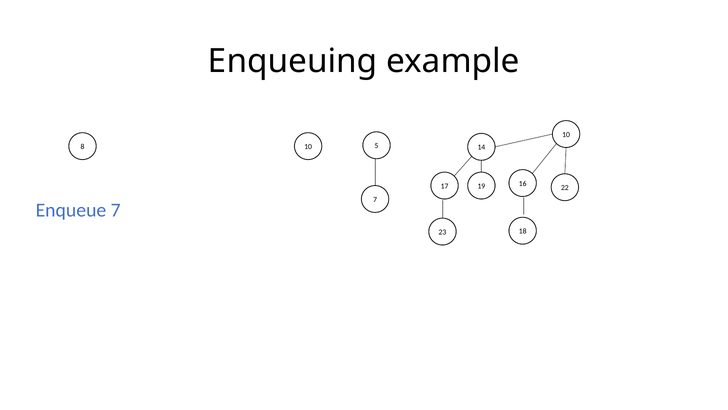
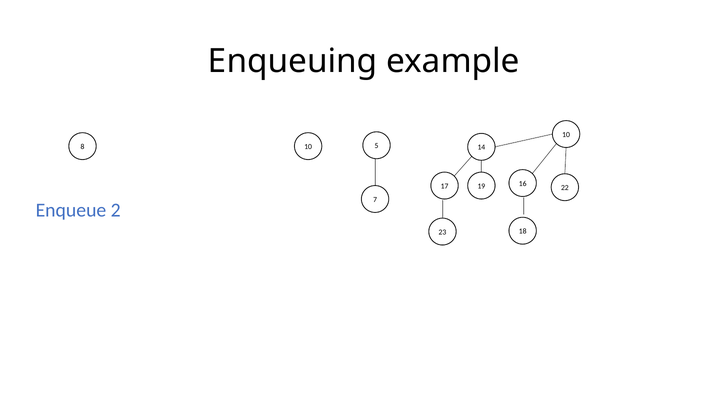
Enqueue 7: 7 -> 2
